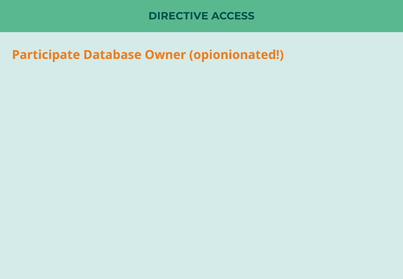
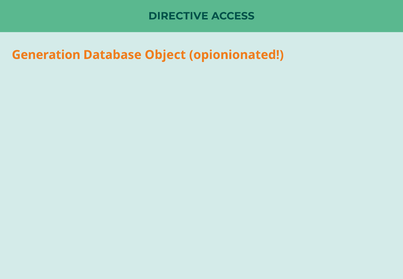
Participate: Participate -> Generation
Owner: Owner -> Object
